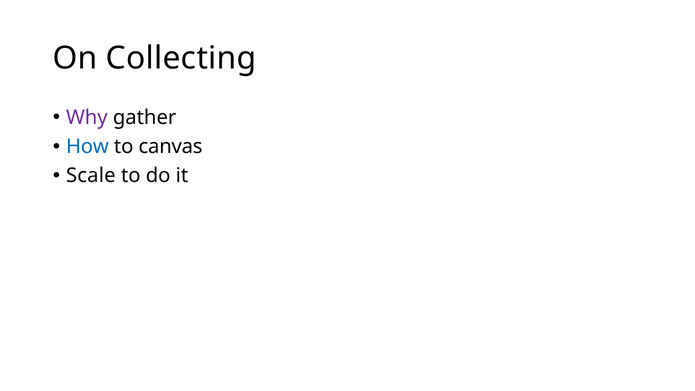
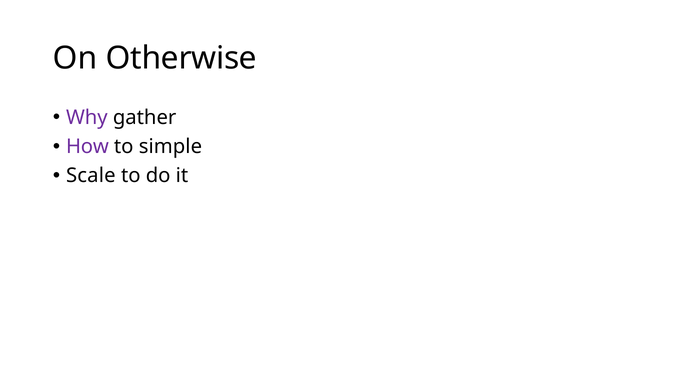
Collecting: Collecting -> Otherwise
How colour: blue -> purple
canvas: canvas -> simple
